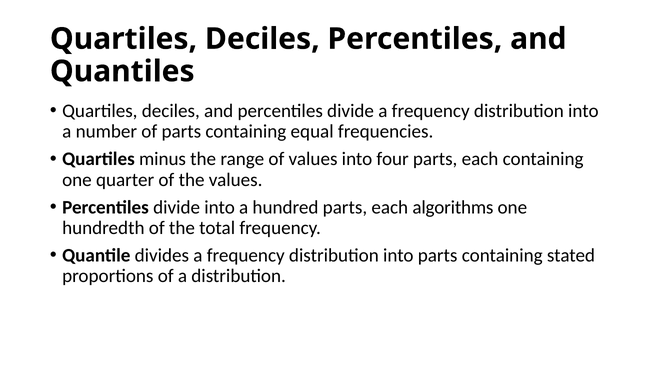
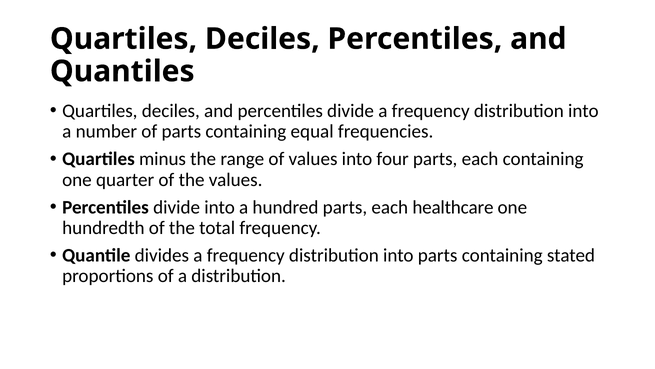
algorithms: algorithms -> healthcare
